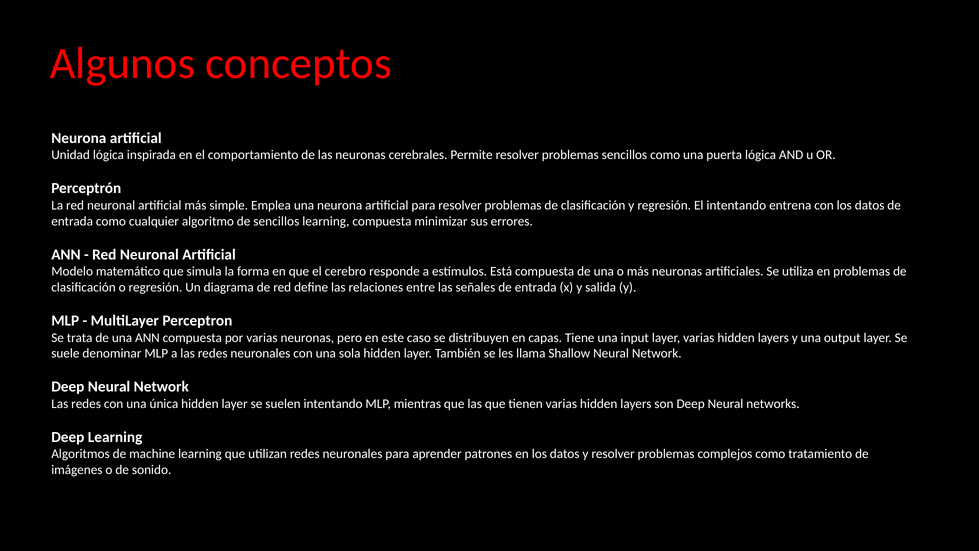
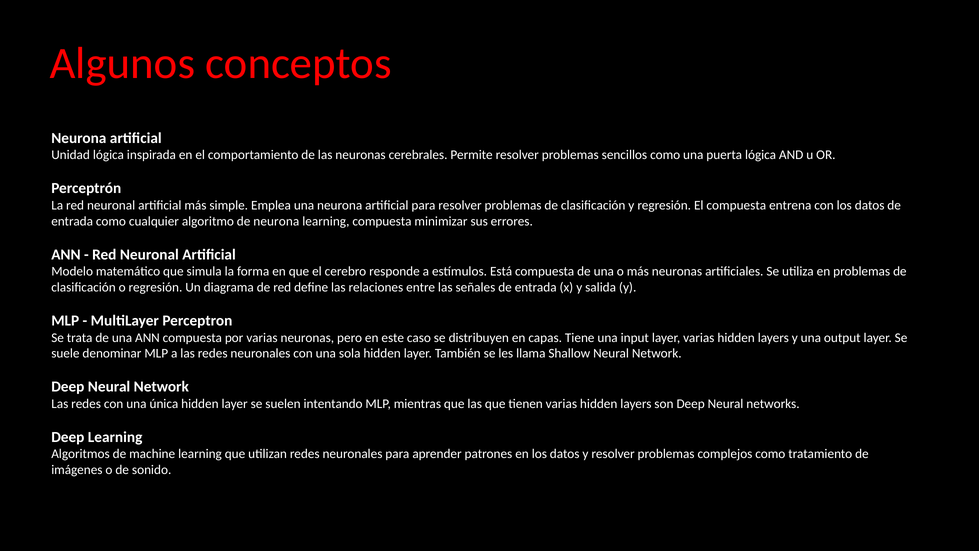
El intentando: intentando -> compuesta
de sencillos: sencillos -> neurona
